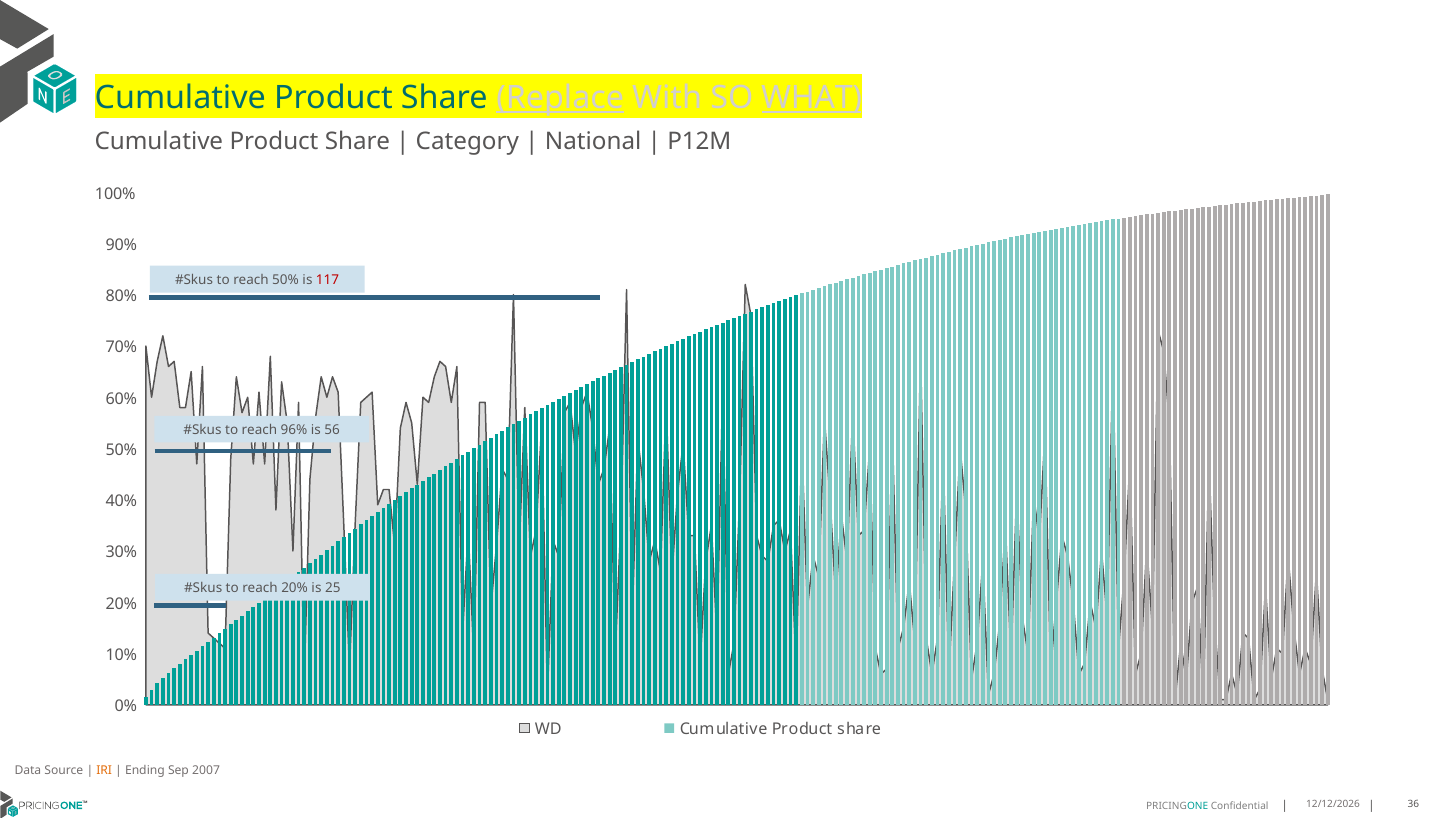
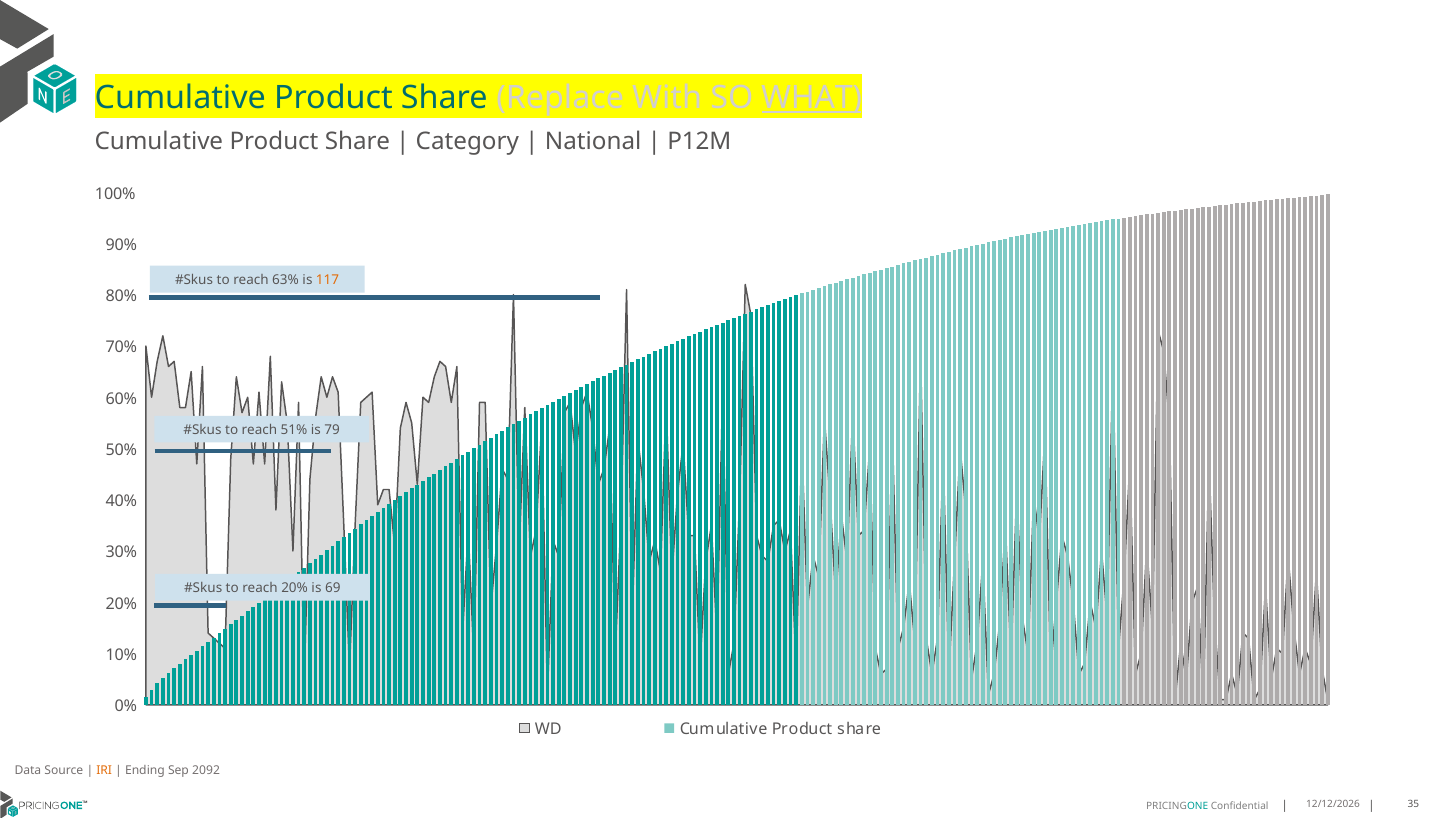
Replace underline: present -> none
reach 50%: 50% -> 63%
117 colour: red -> orange
96%: 96% -> 51%
56: 56 -> 79
25: 25 -> 69
2007: 2007 -> 2092
36: 36 -> 35
